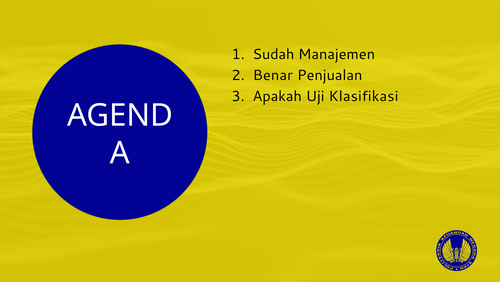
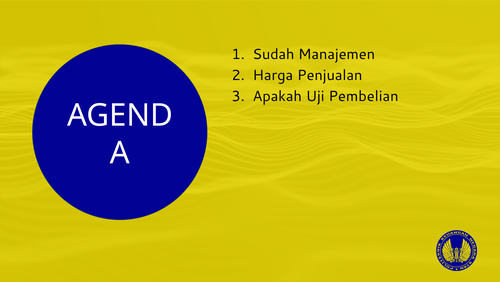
Benar: Benar -> Harga
Klasifikasi: Klasifikasi -> Pembelian
